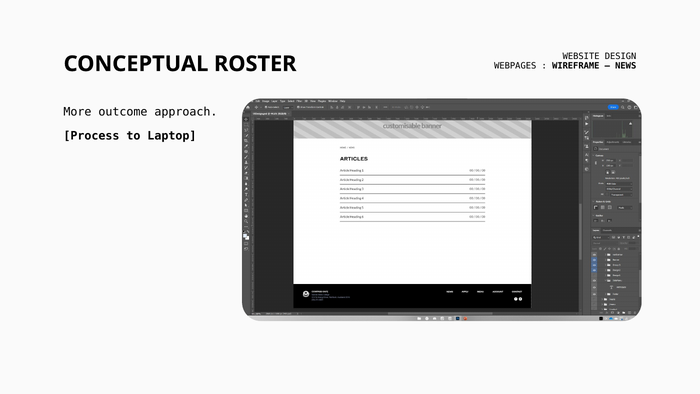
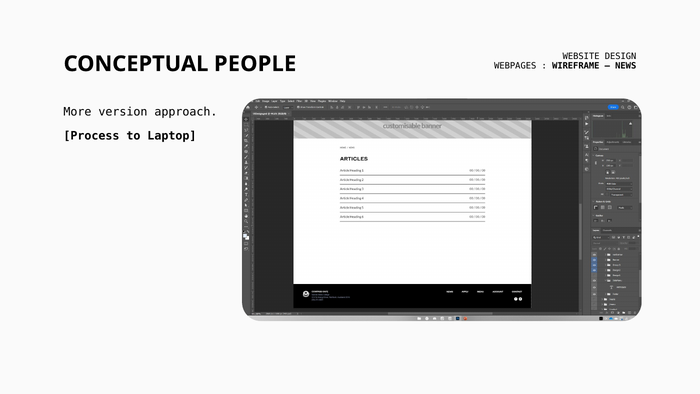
ROSTER: ROSTER -> PEOPLE
outcome: outcome -> version
